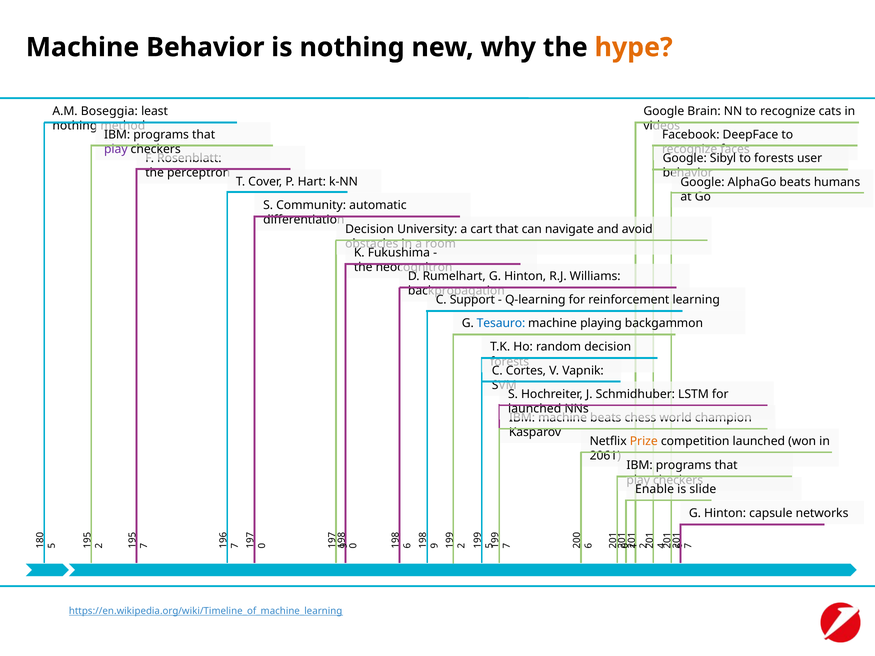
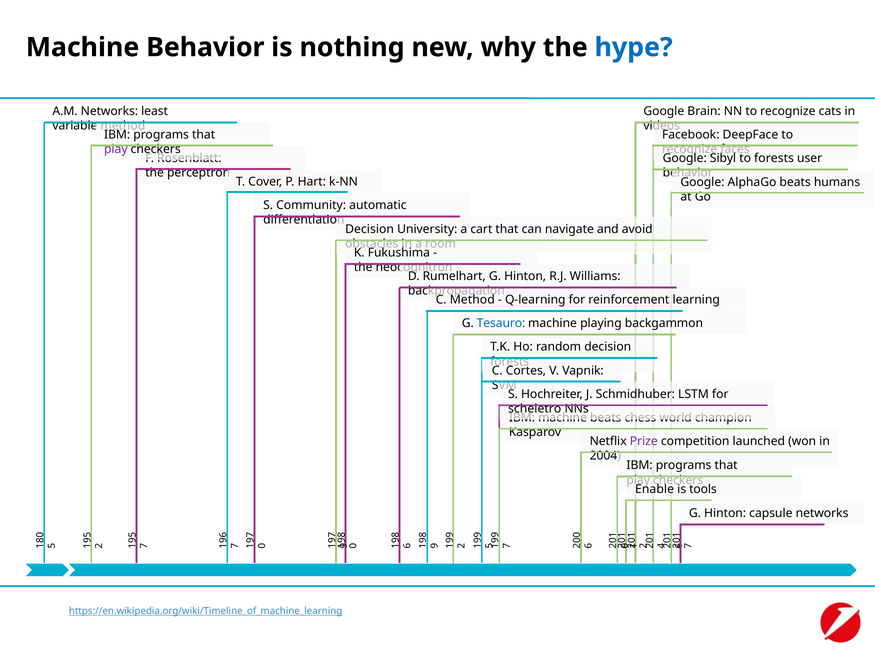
hype colour: orange -> blue
A.M Boseggia: Boseggia -> Networks
nothing at (75, 126): nothing -> variable
C Support: Support -> Method
launched at (535, 409): launched -> scheletro
Prize colour: orange -> purple
2061: 2061 -> 2004
slide: slide -> tools
